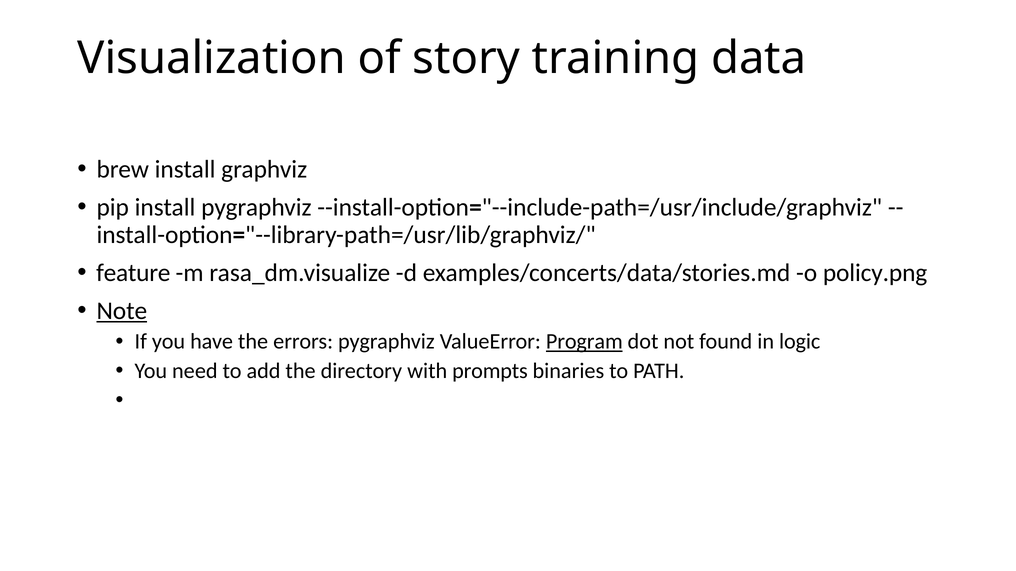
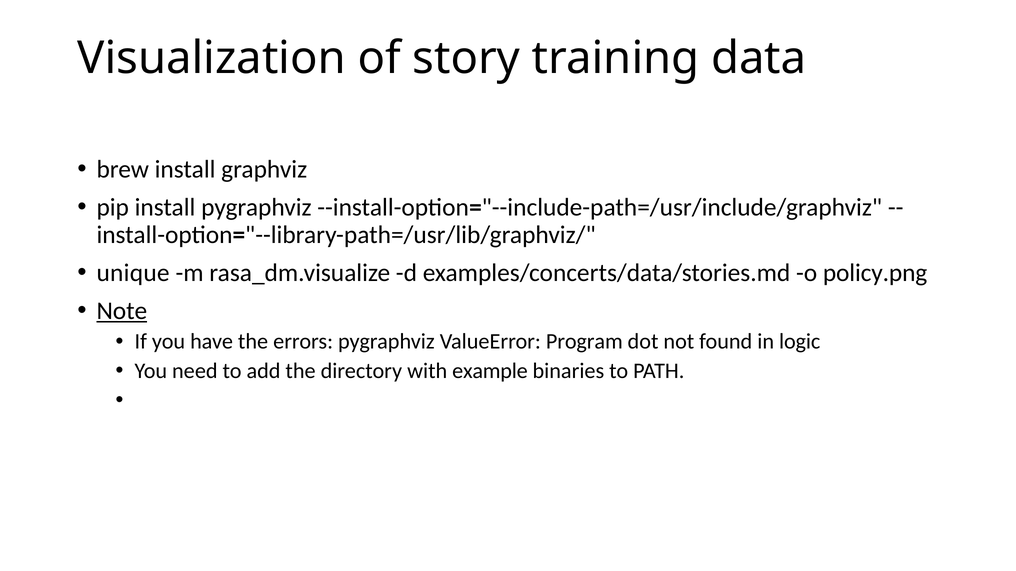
feature: feature -> unique
Program underline: present -> none
prompts: prompts -> example
